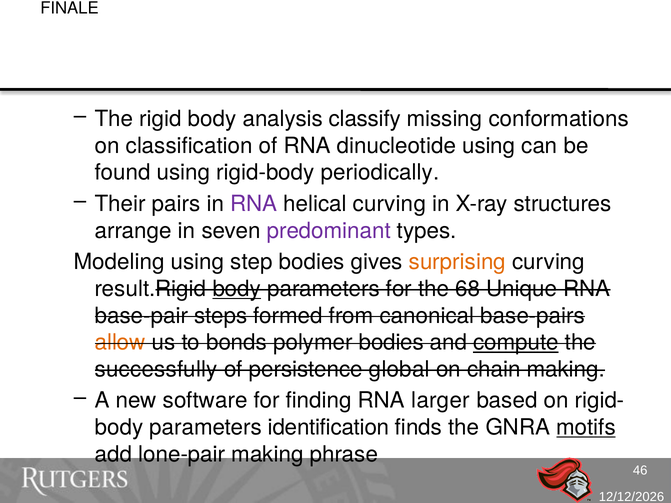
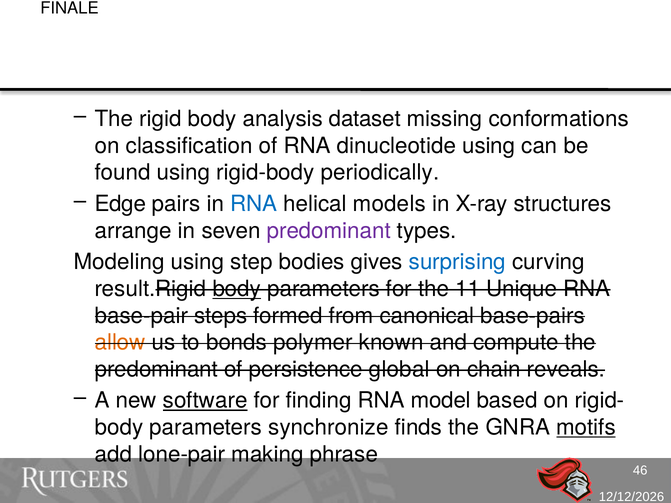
classify: classify -> dataset
Their: Their -> Edge
RNA at (254, 204) colour: purple -> blue
helical curving: curving -> models
surprising colour: orange -> blue
68: 68 -> 11
polymer bodies: bodies -> known
compute underline: present -> none
successfully at (156, 369): successfully -> predominant
chain making: making -> reveals
software underline: none -> present
larger: larger -> model
identification: identification -> synchronize
